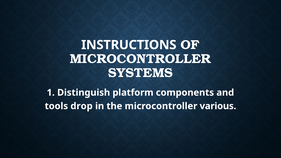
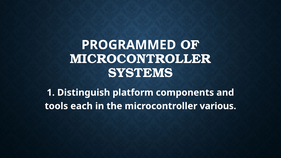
INSTRUCTIONS: INSTRUCTIONS -> PROGRAMMED
drop: drop -> each
